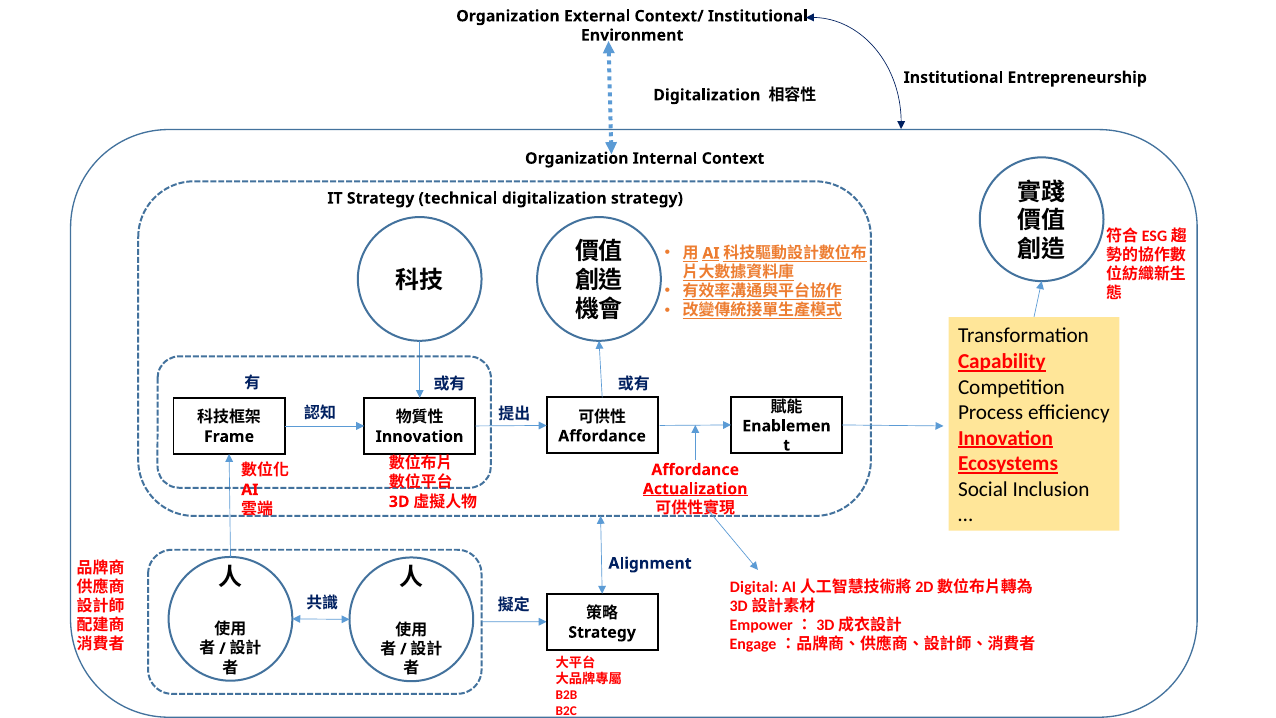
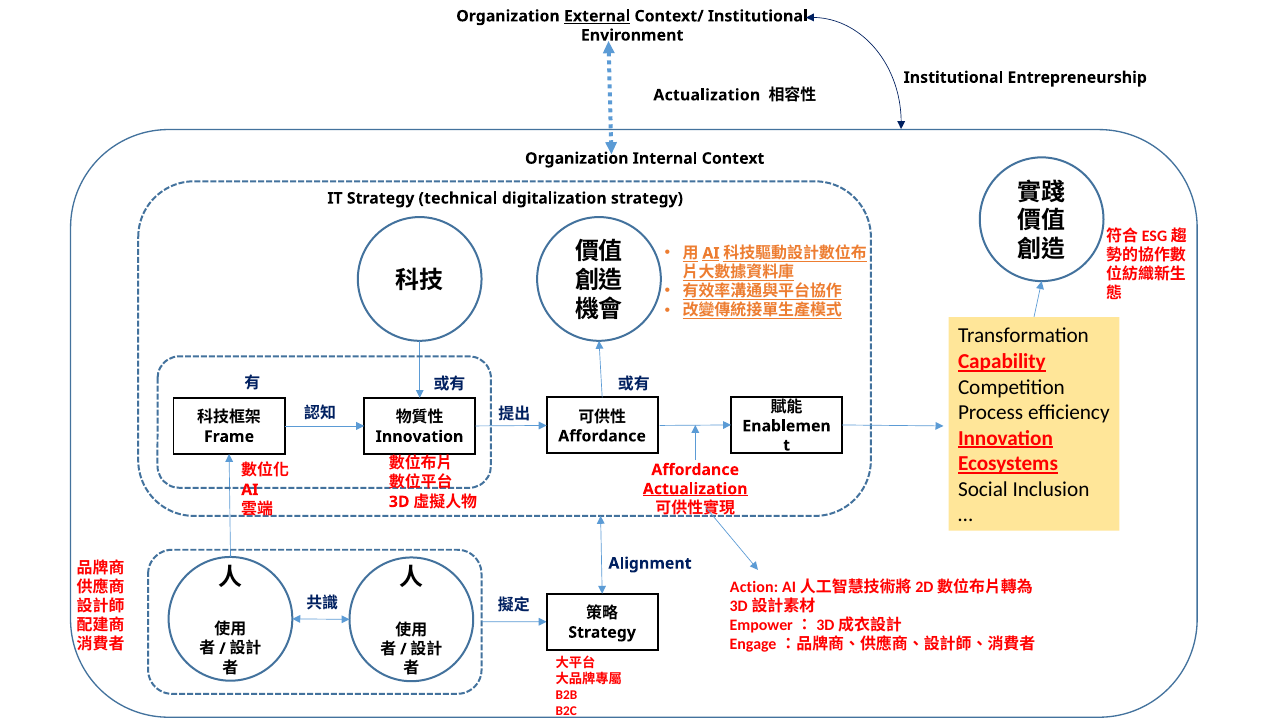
External underline: none -> present
Digitalization at (707, 95): Digitalization -> Actualization
Digital: Digital -> Action
